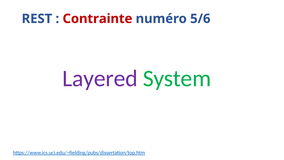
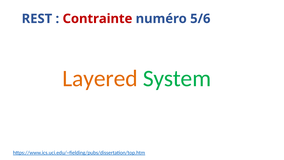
Layered colour: purple -> orange
